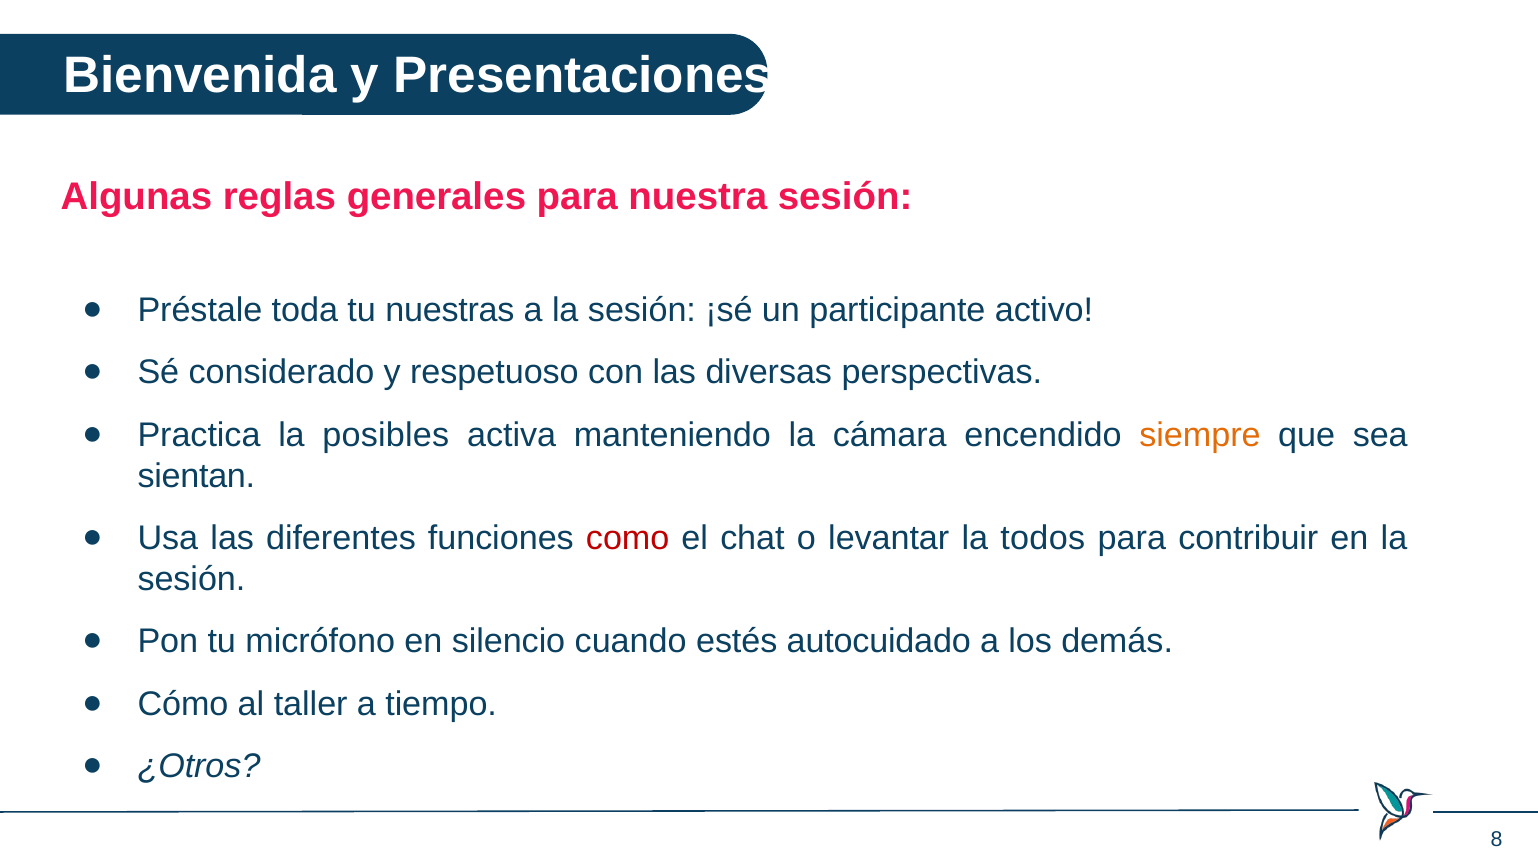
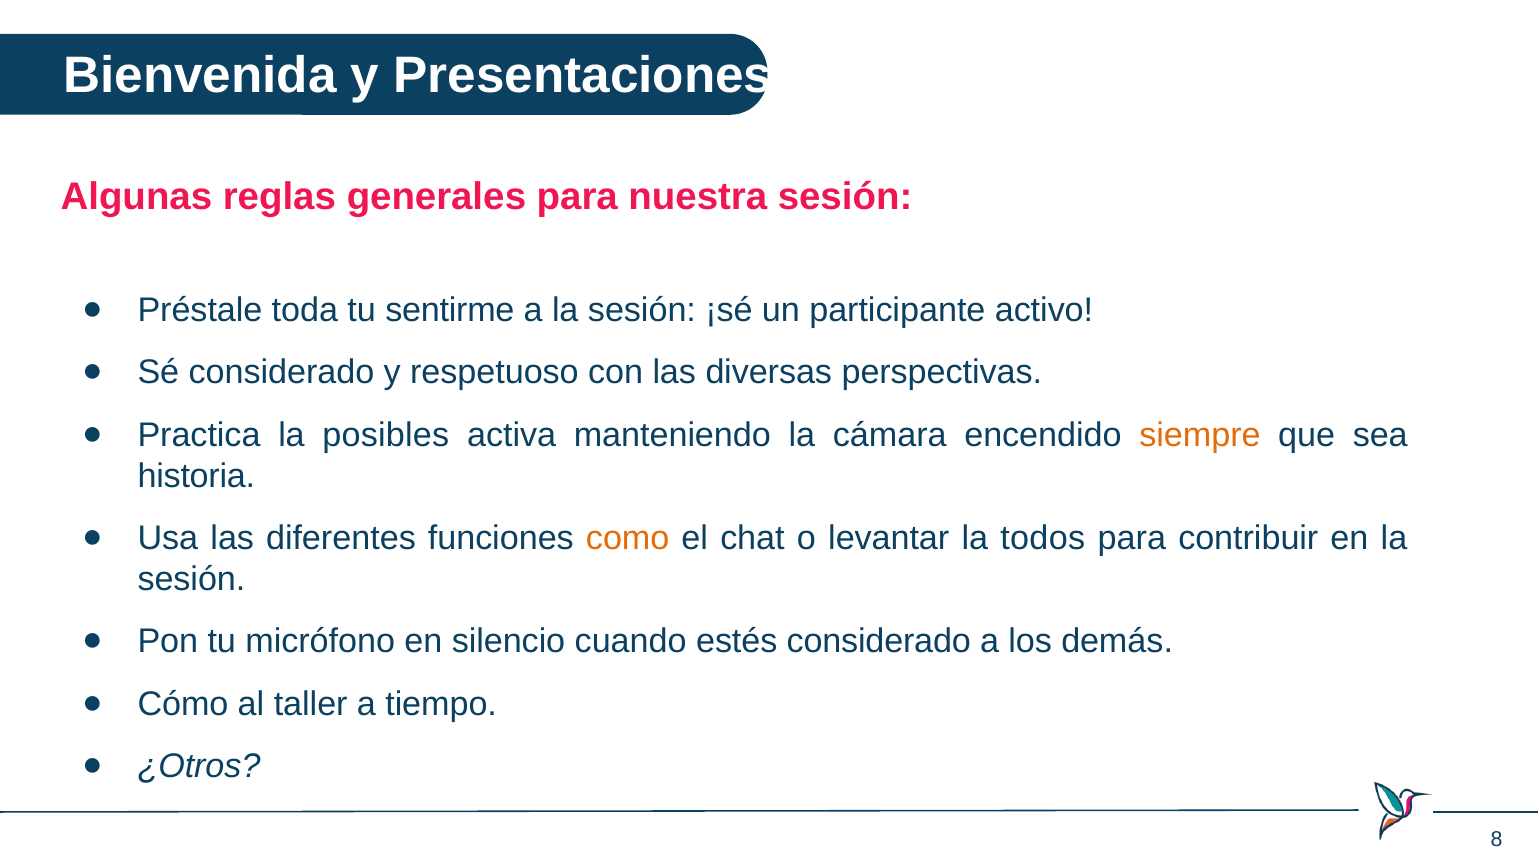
nuestras: nuestras -> sentirme
sientan: sientan -> historia
como colour: red -> orange
estés autocuidado: autocuidado -> considerado
